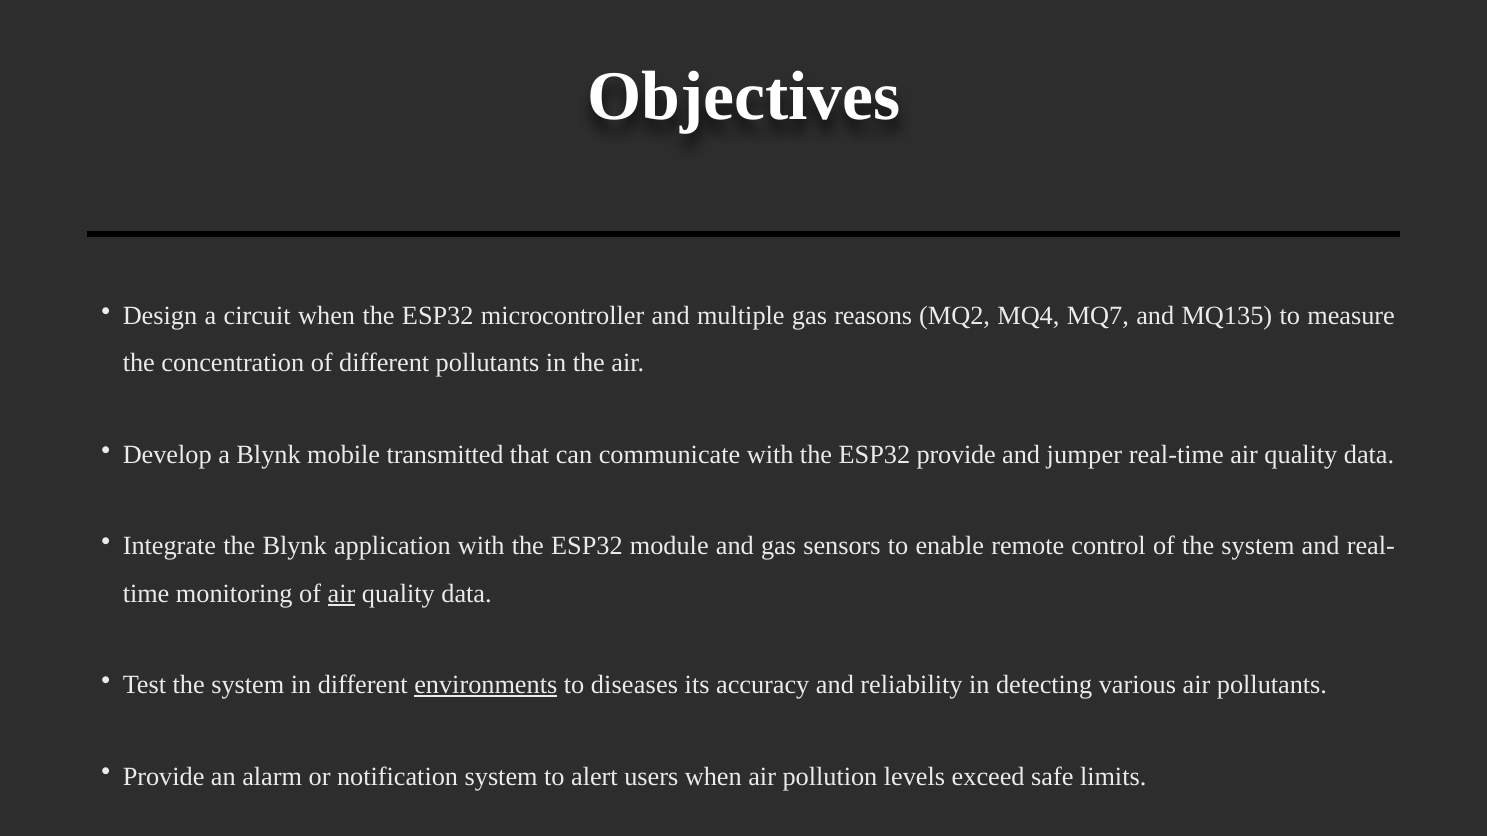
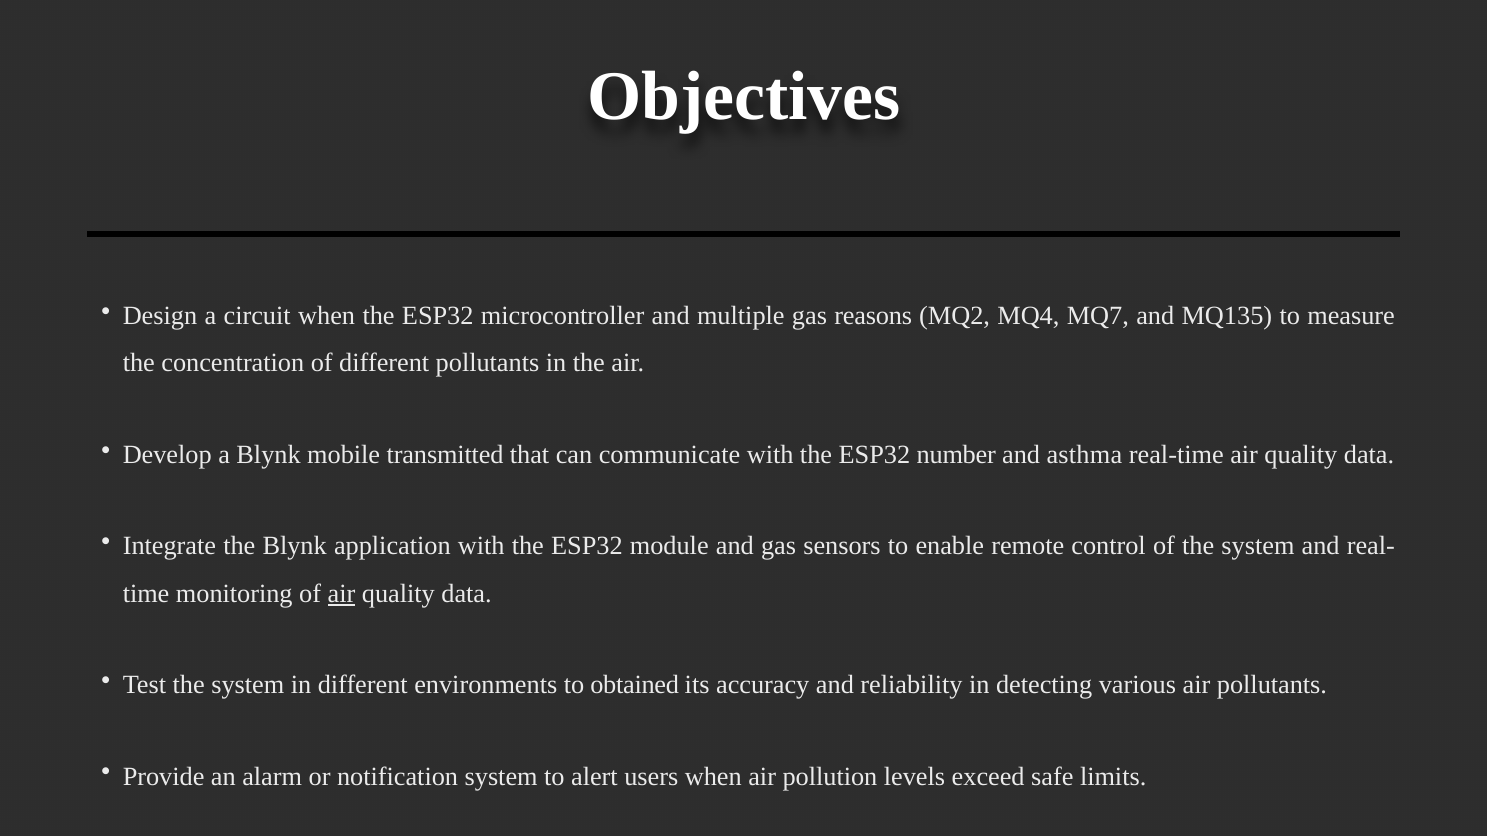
ESP32 provide: provide -> number
jumper: jumper -> asthma
environments underline: present -> none
diseases: diseases -> obtained
